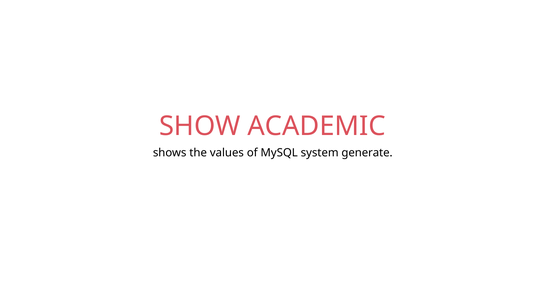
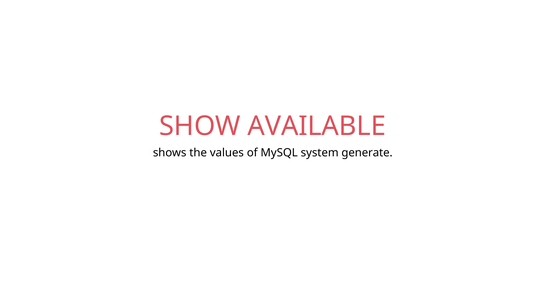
ACADEMIC: ACADEMIC -> AVAILABLE
